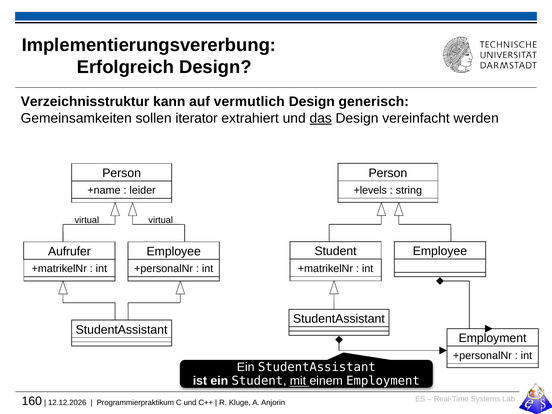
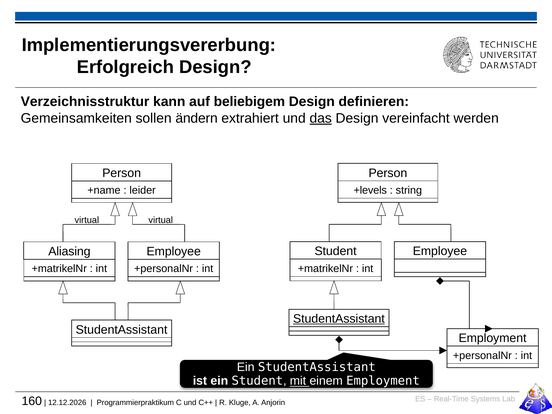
vermutlich: vermutlich -> beliebigem
generisch: generisch -> definieren
iterator: iterator -> ändern
Aufrufer: Aufrufer -> Aliasing
StudentAssistant at (339, 319) underline: none -> present
